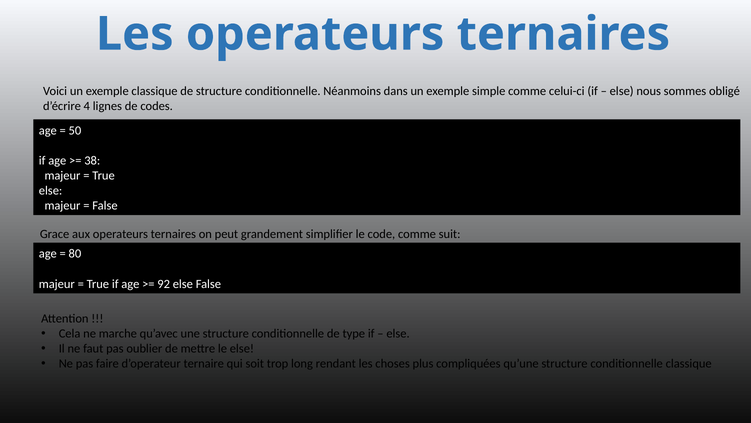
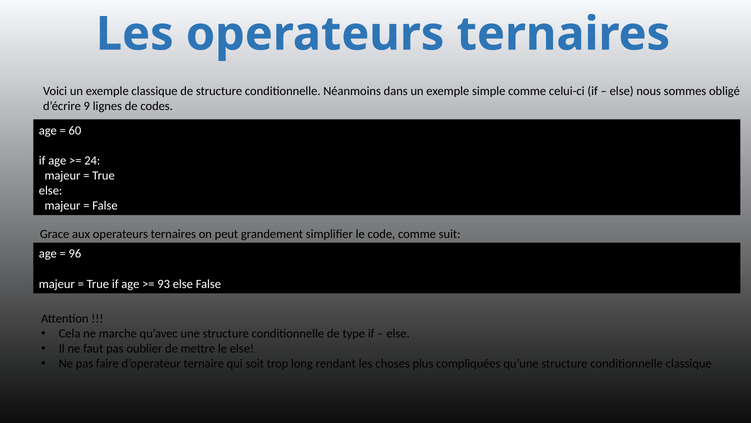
4: 4 -> 9
50: 50 -> 60
38: 38 -> 24
80: 80 -> 96
92: 92 -> 93
